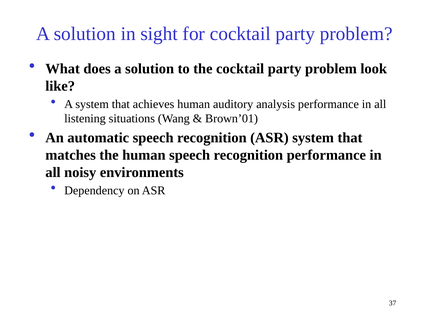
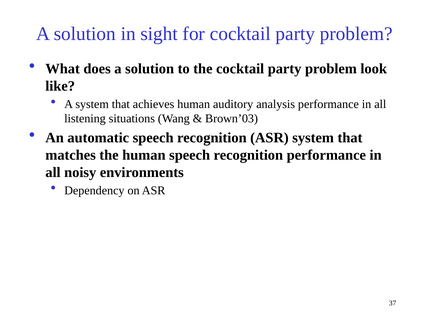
Brown’01: Brown’01 -> Brown’03
